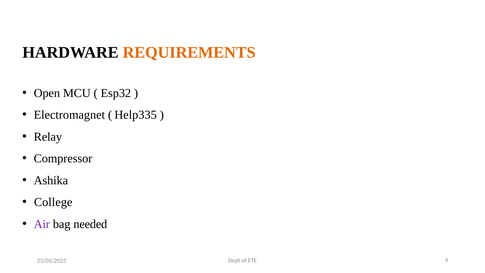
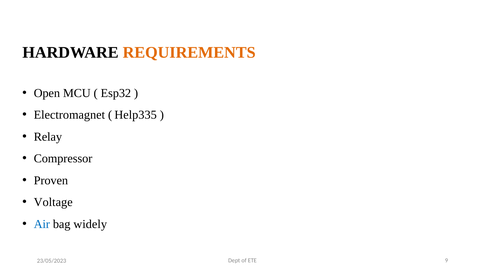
Ashika: Ashika -> Proven
College: College -> Voltage
Air colour: purple -> blue
needed: needed -> widely
